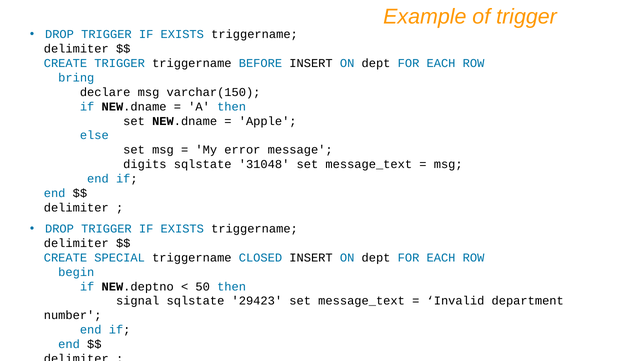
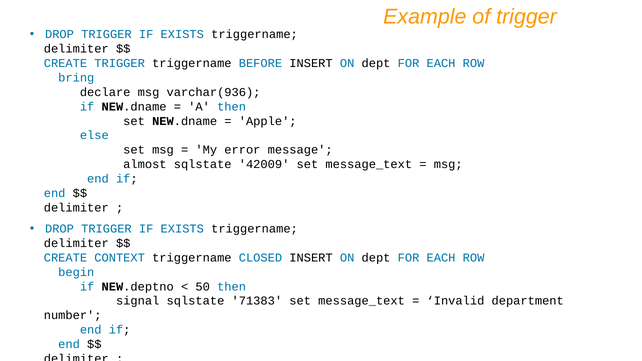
varchar(150: varchar(150 -> varchar(936
digits: digits -> almost
31048: 31048 -> 42009
SPECIAL: SPECIAL -> CONTEXT
29423: 29423 -> 71383
